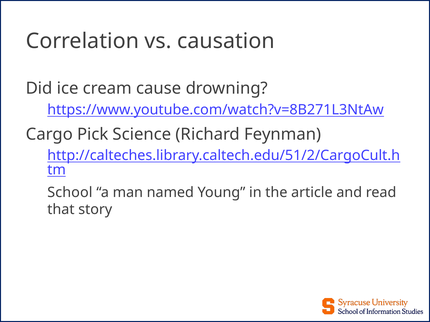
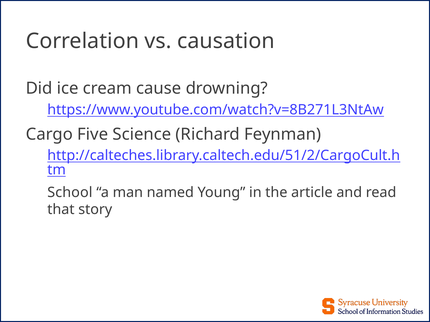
Pick: Pick -> Five
